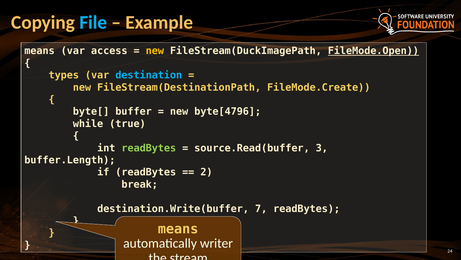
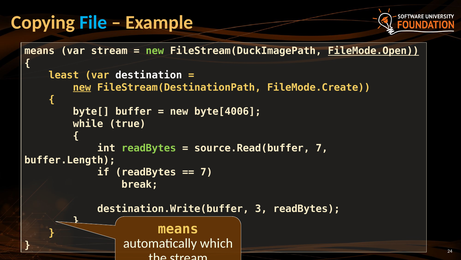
var access: access -> stream
new at (155, 51) colour: yellow -> light green
types: types -> least
destination colour: light blue -> white
new at (82, 87) underline: none -> present
byte[4796: byte[4796 -> byte[4006
source.Read(buffer 3: 3 -> 7
2 at (206, 172): 2 -> 7
7: 7 -> 3
writer: writer -> which
